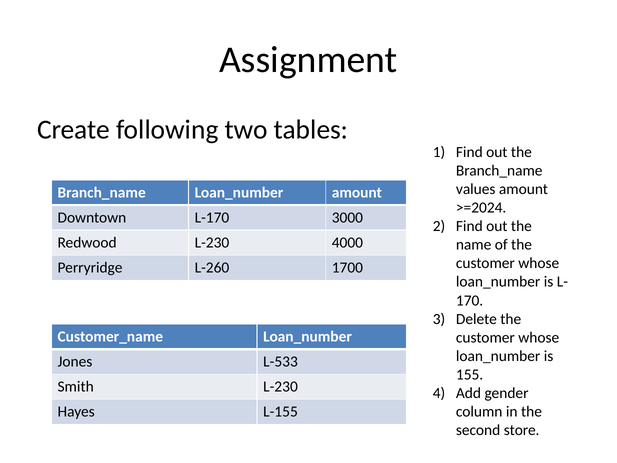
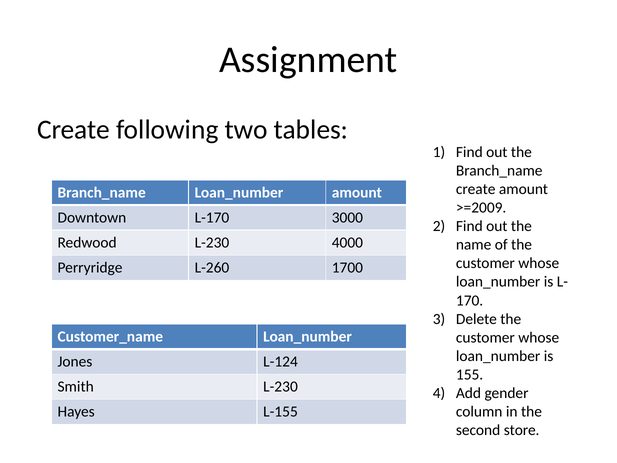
values at (476, 189): values -> create
>=2024: >=2024 -> >=2009
L-533: L-533 -> L-124
